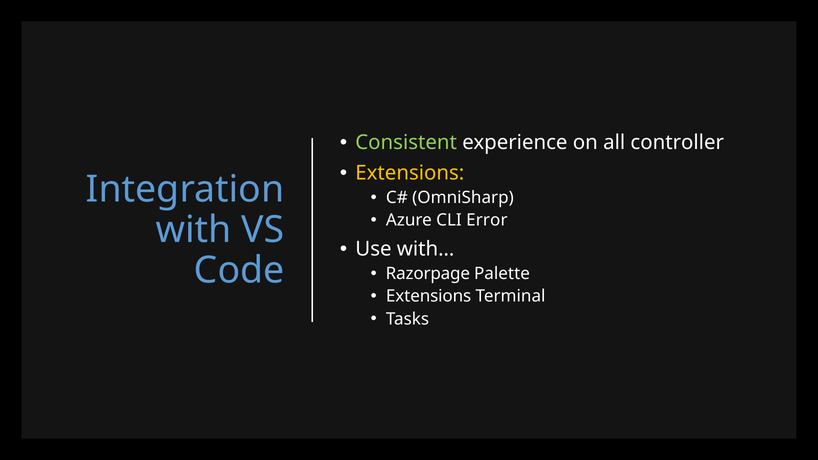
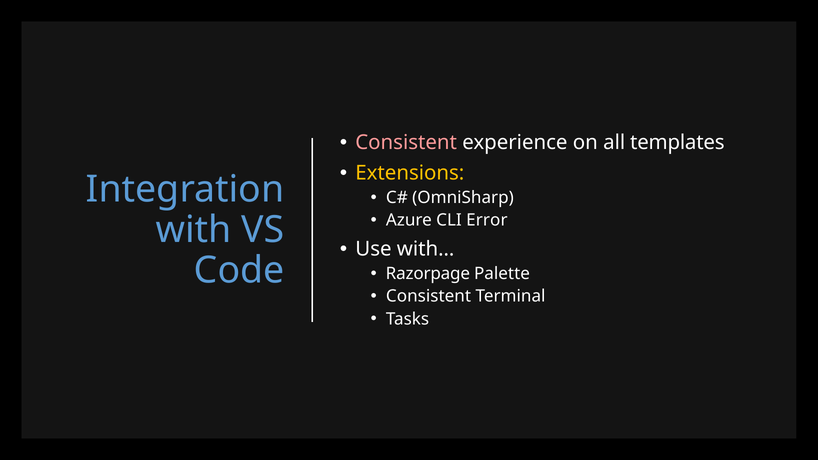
Consistent at (406, 143) colour: light green -> pink
controller: controller -> templates
Extensions at (429, 296): Extensions -> Consistent
